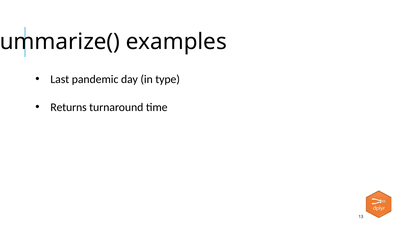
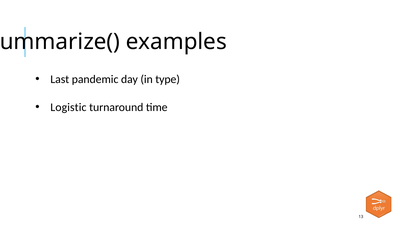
Returns: Returns -> Logistic
